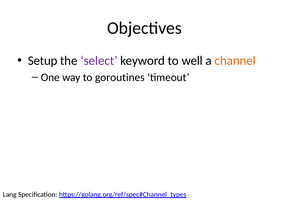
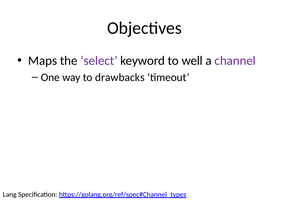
Setup: Setup -> Maps
channel colour: orange -> purple
goroutines: goroutines -> drawbacks
